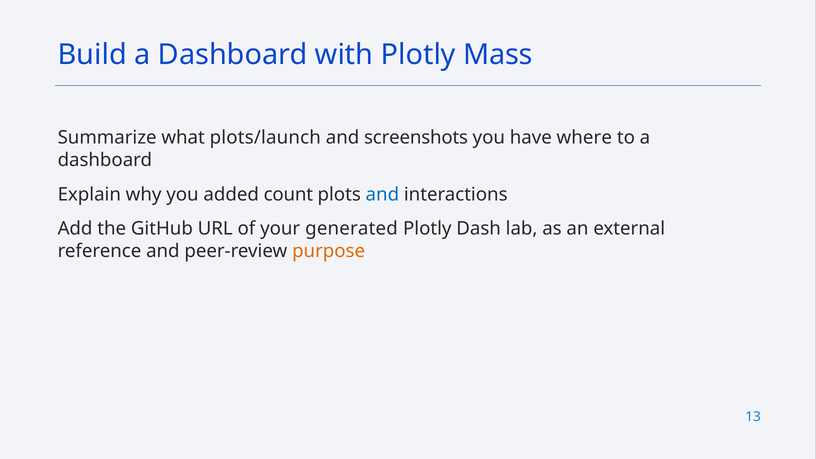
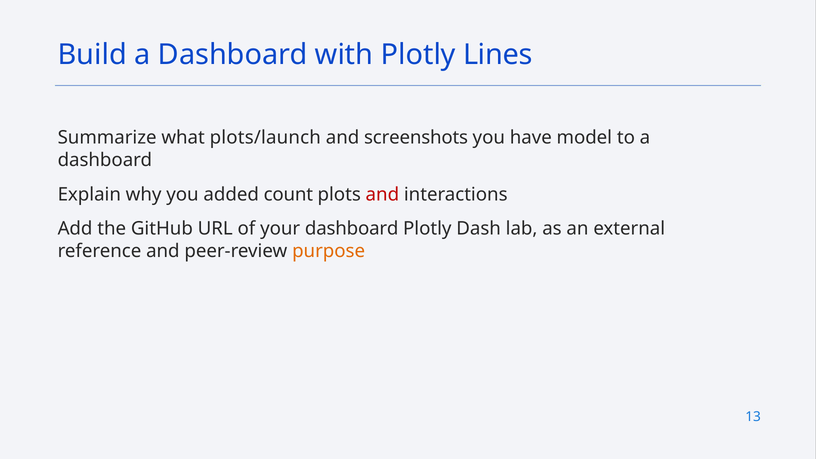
Mass: Mass -> Lines
where: where -> model
and at (382, 194) colour: blue -> red
your generated: generated -> dashboard
